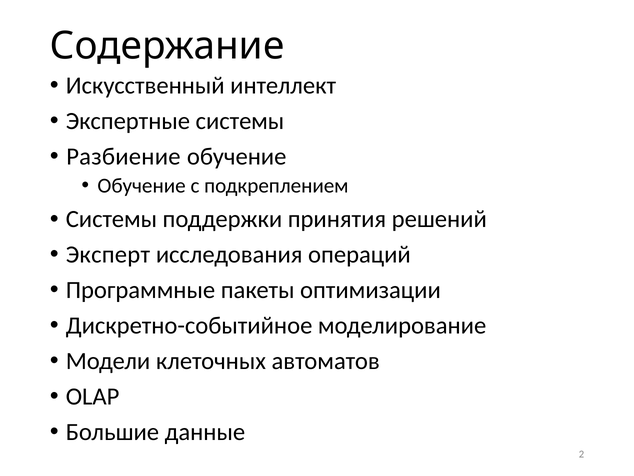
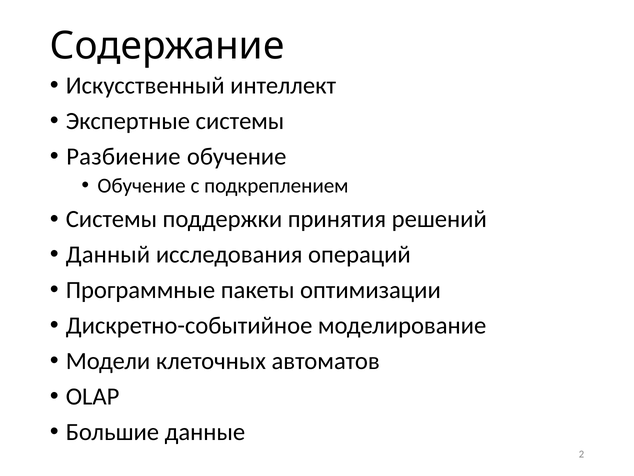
Эксперт: Эксперт -> Данный
